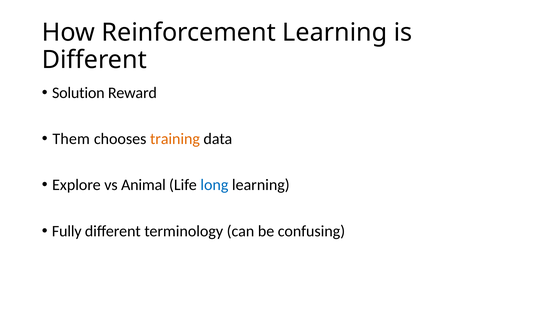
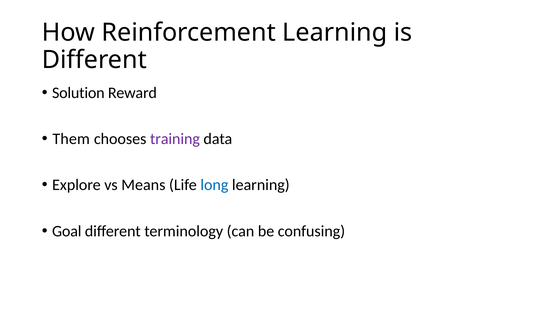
training colour: orange -> purple
Animal: Animal -> Means
Fully: Fully -> Goal
